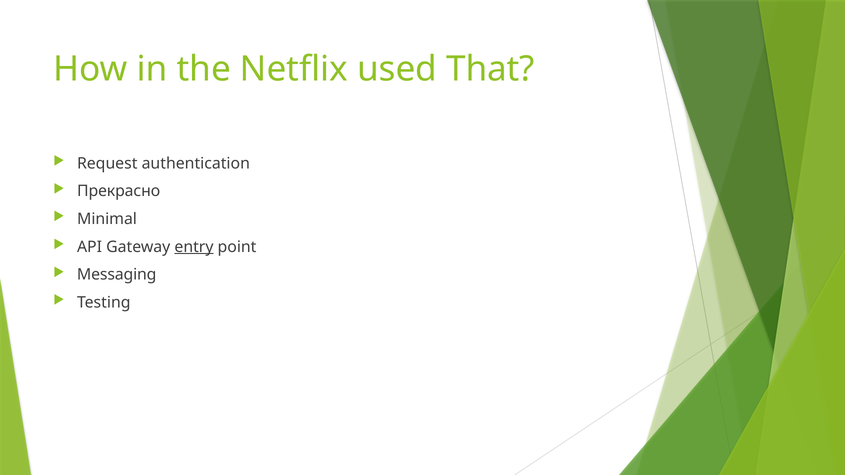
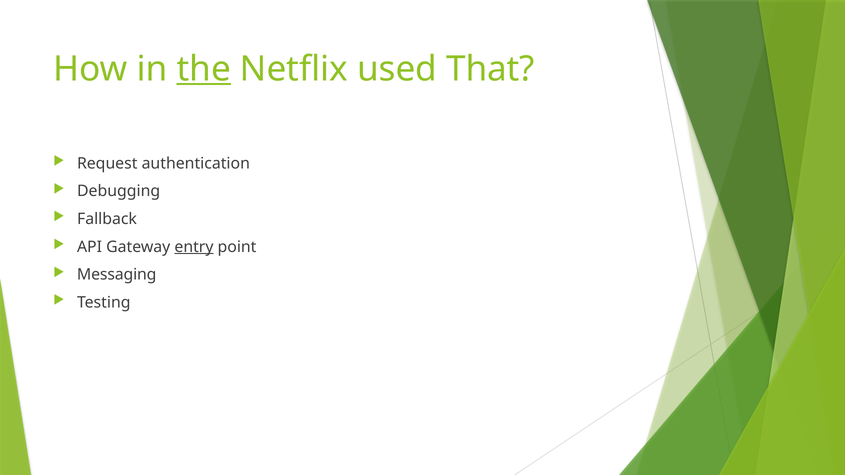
the underline: none -> present
Прекрасно: Прекрасно -> Debugging
Minimal: Minimal -> Fallback
